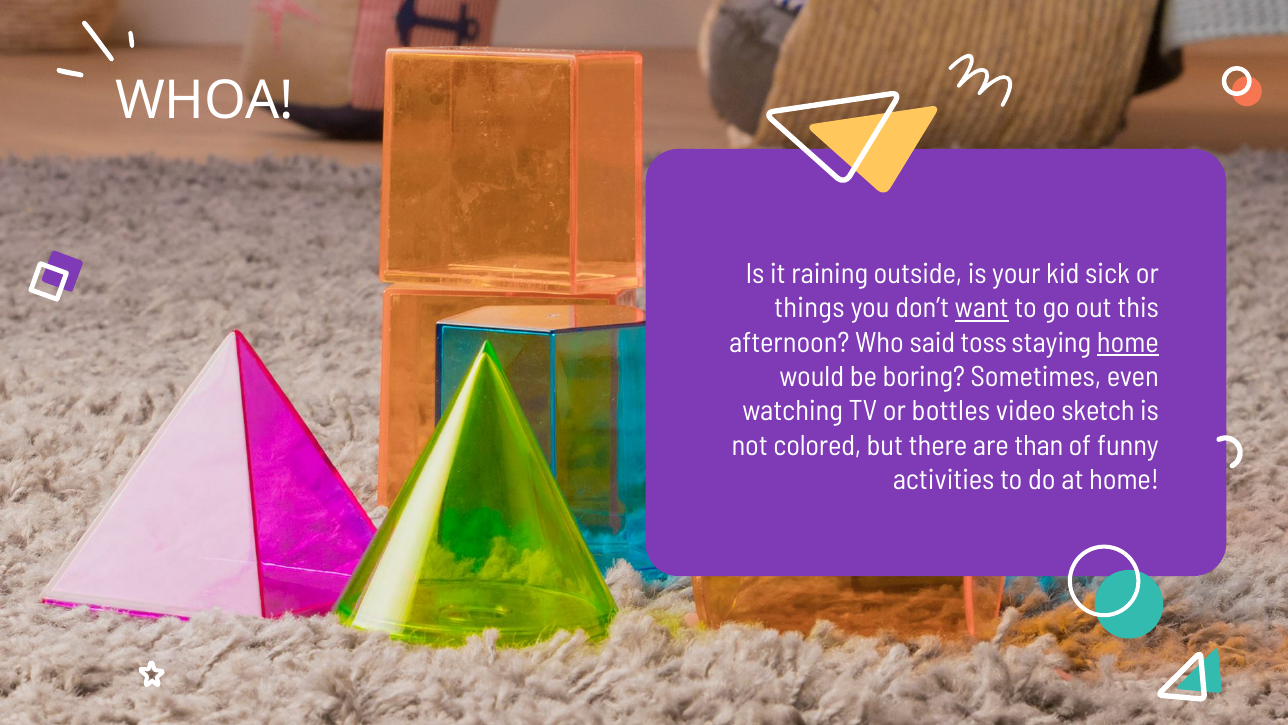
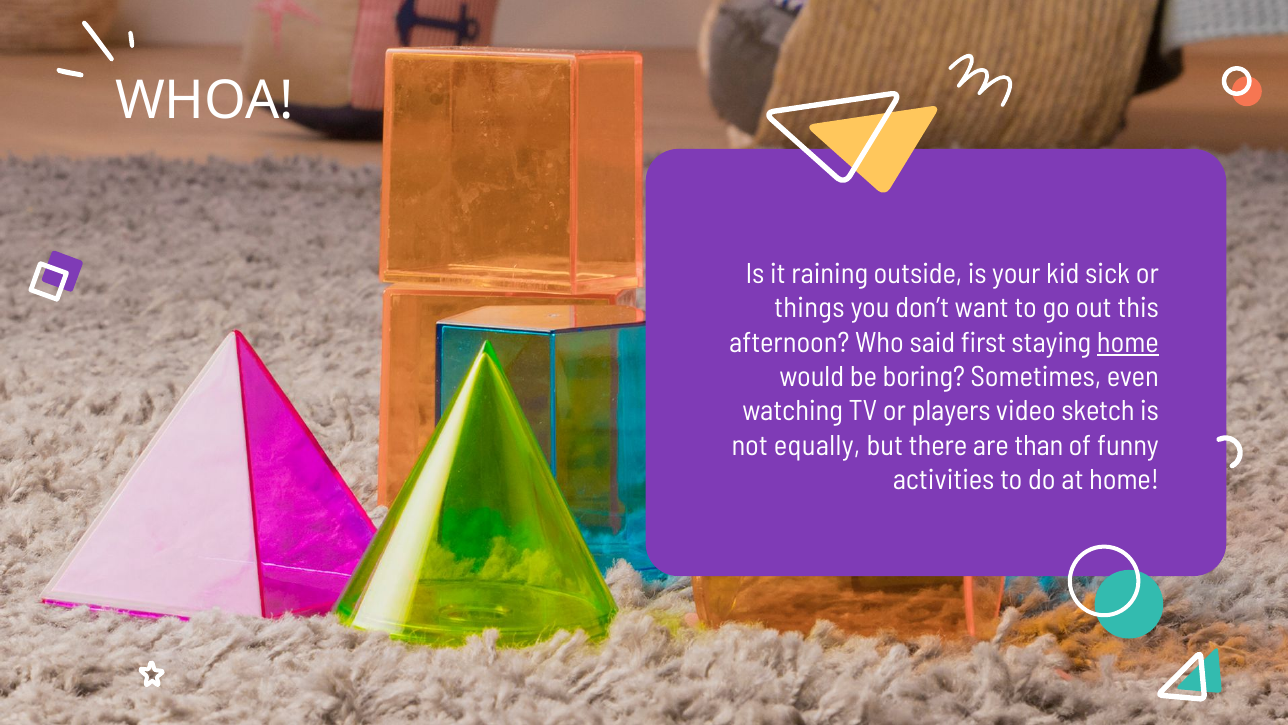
want underline: present -> none
toss: toss -> first
bottles: bottles -> players
colored: colored -> equally
